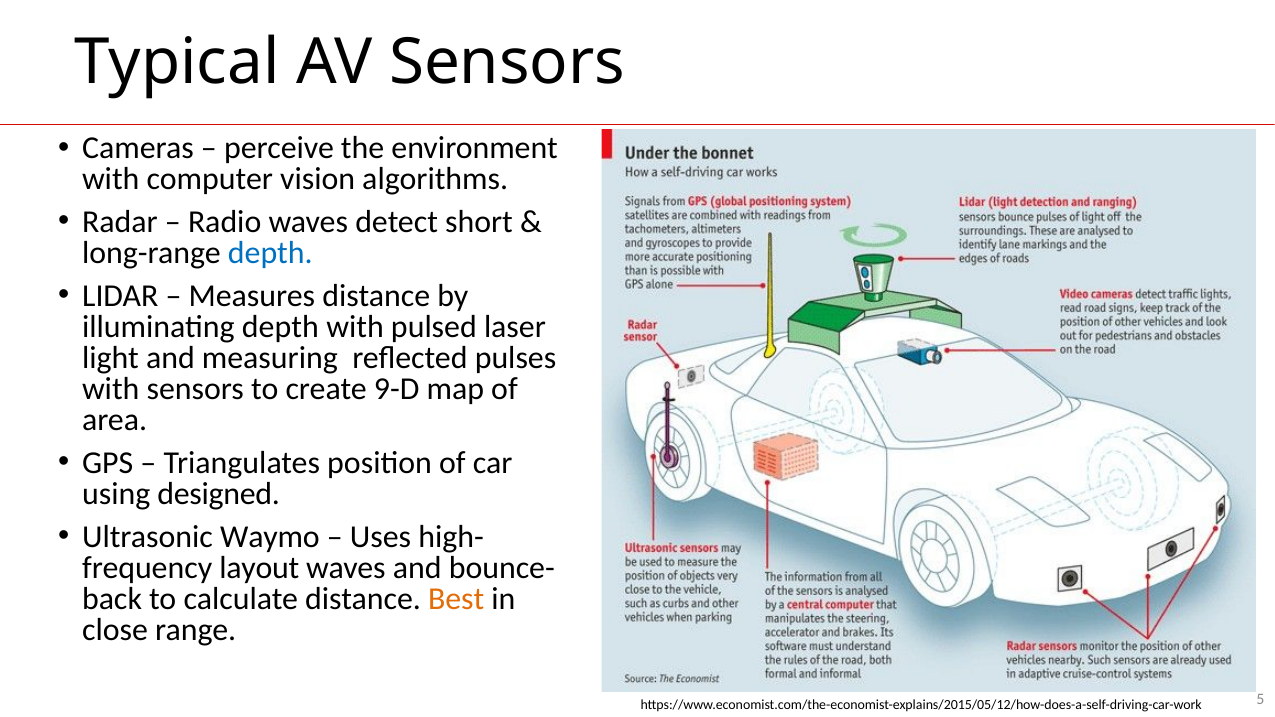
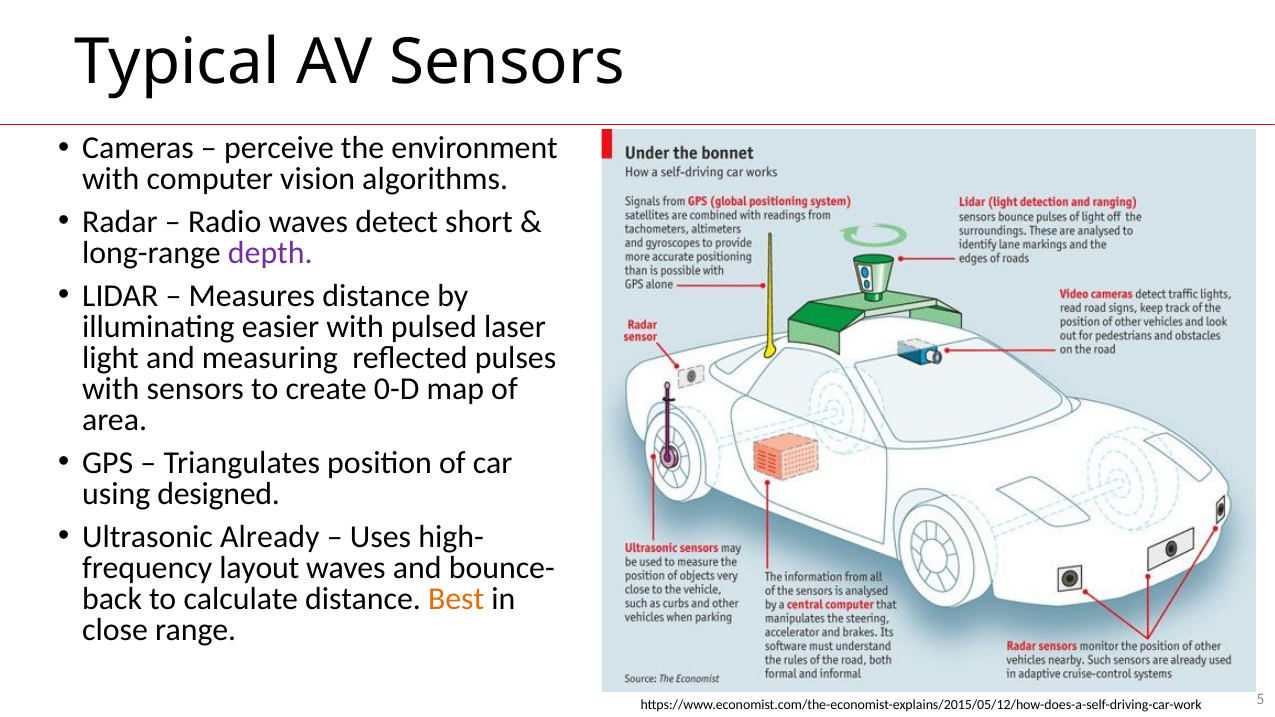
depth at (270, 253) colour: blue -> purple
illuminating depth: depth -> easier
9-D: 9-D -> 0-D
Waymo: Waymo -> Already
